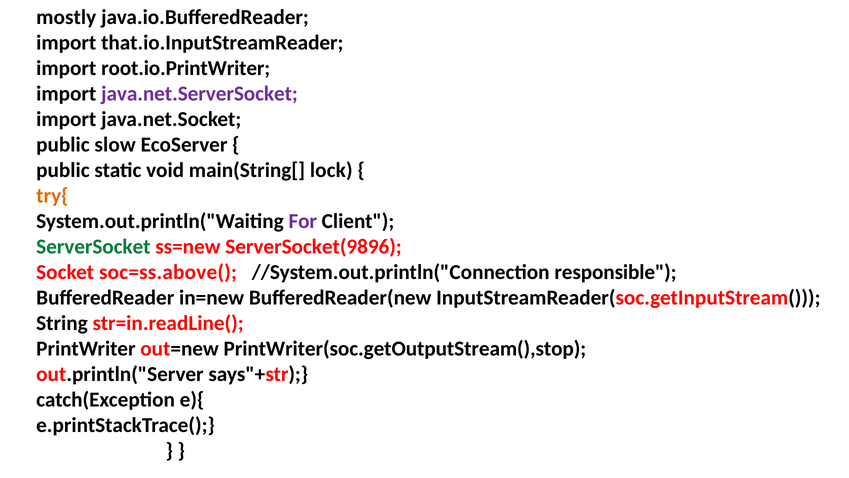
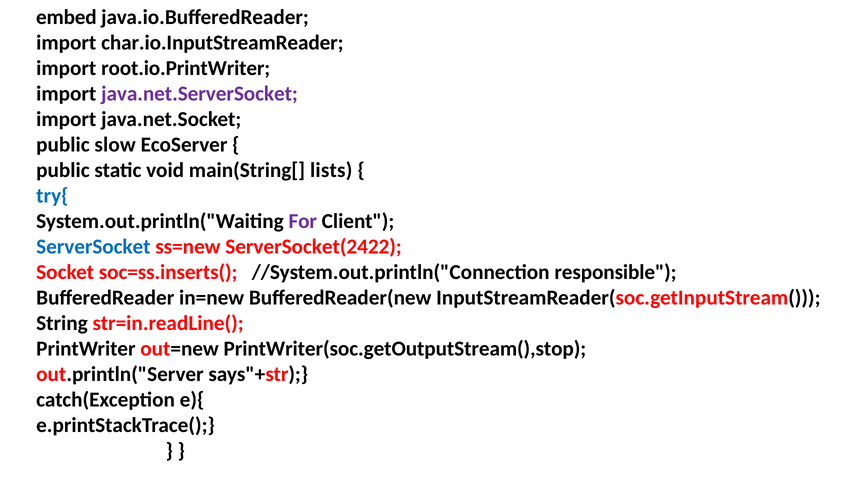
mostly: mostly -> embed
that.io.InputStreamReader: that.io.InputStreamReader -> char.io.InputStreamReader
lock: lock -> lists
try{ colour: orange -> blue
ServerSocket colour: green -> blue
ServerSocket(9896: ServerSocket(9896 -> ServerSocket(2422
soc=ss.above(: soc=ss.above( -> soc=ss.inserts(
